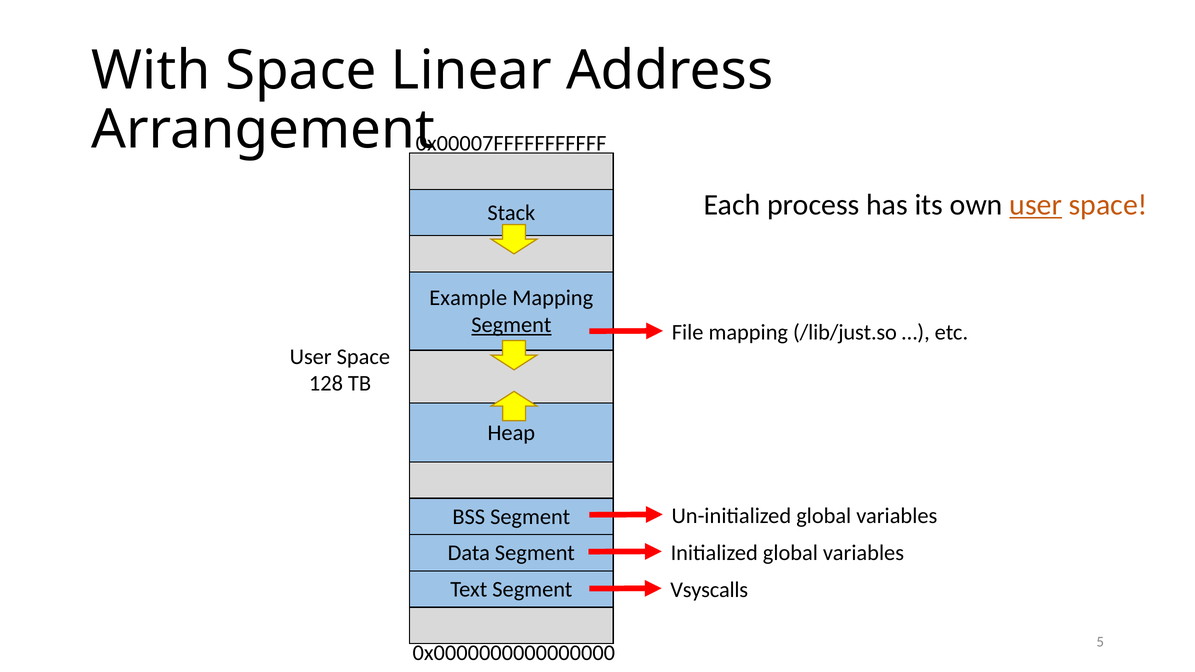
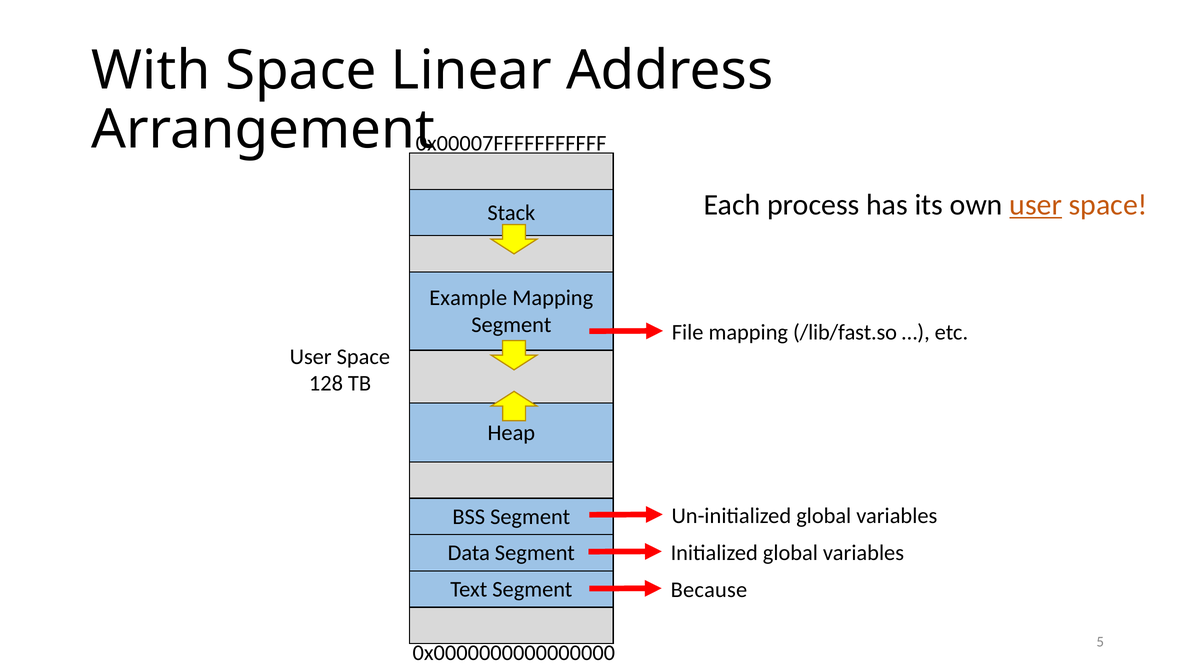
Segment at (511, 325) underline: present -> none
/lib/just.so: /lib/just.so -> /lib/fast.so
Vsyscalls: Vsyscalls -> Because
